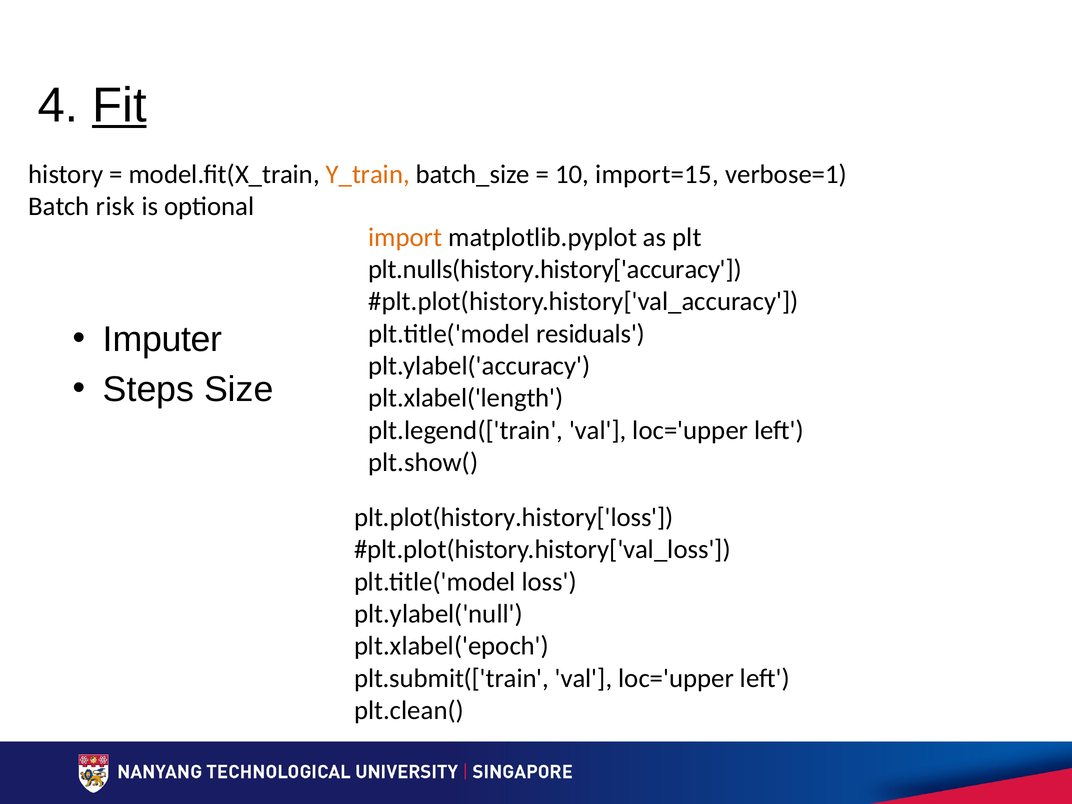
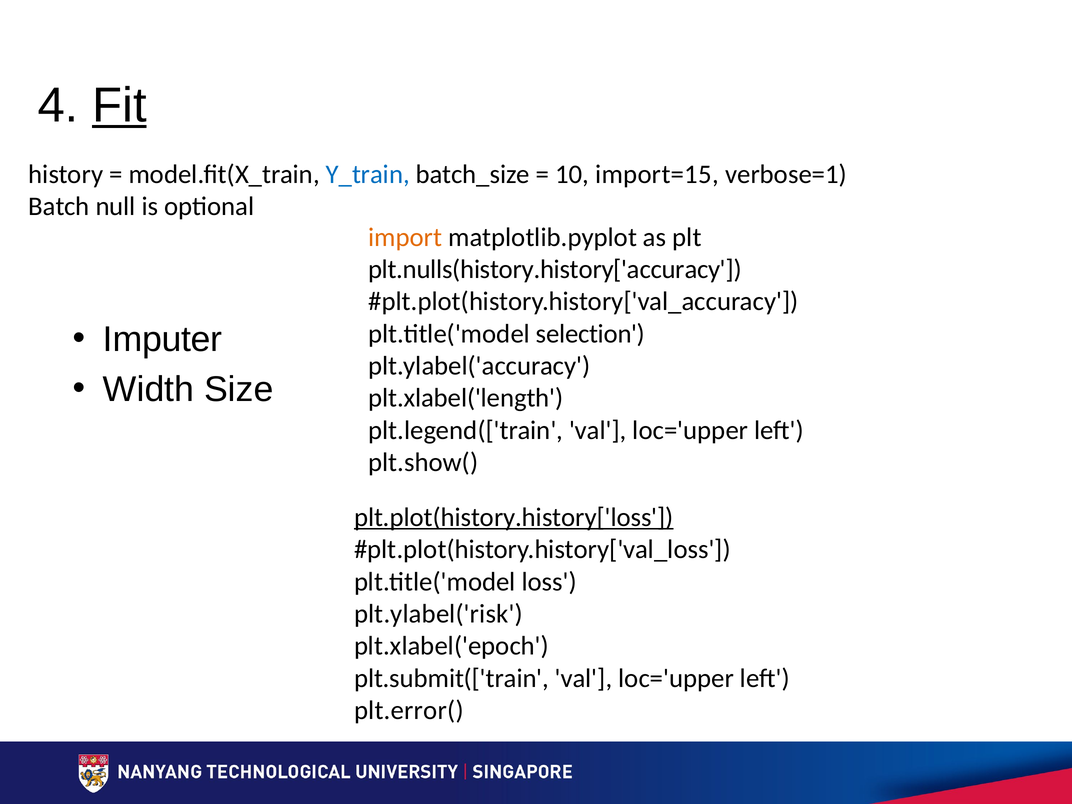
Y_train colour: orange -> blue
risk: risk -> null
residuals: residuals -> selection
Steps: Steps -> Width
plt.plot(history.history['loss underline: none -> present
plt.ylabel('null: plt.ylabel('null -> plt.ylabel('risk
plt.clean(: plt.clean( -> plt.error(
